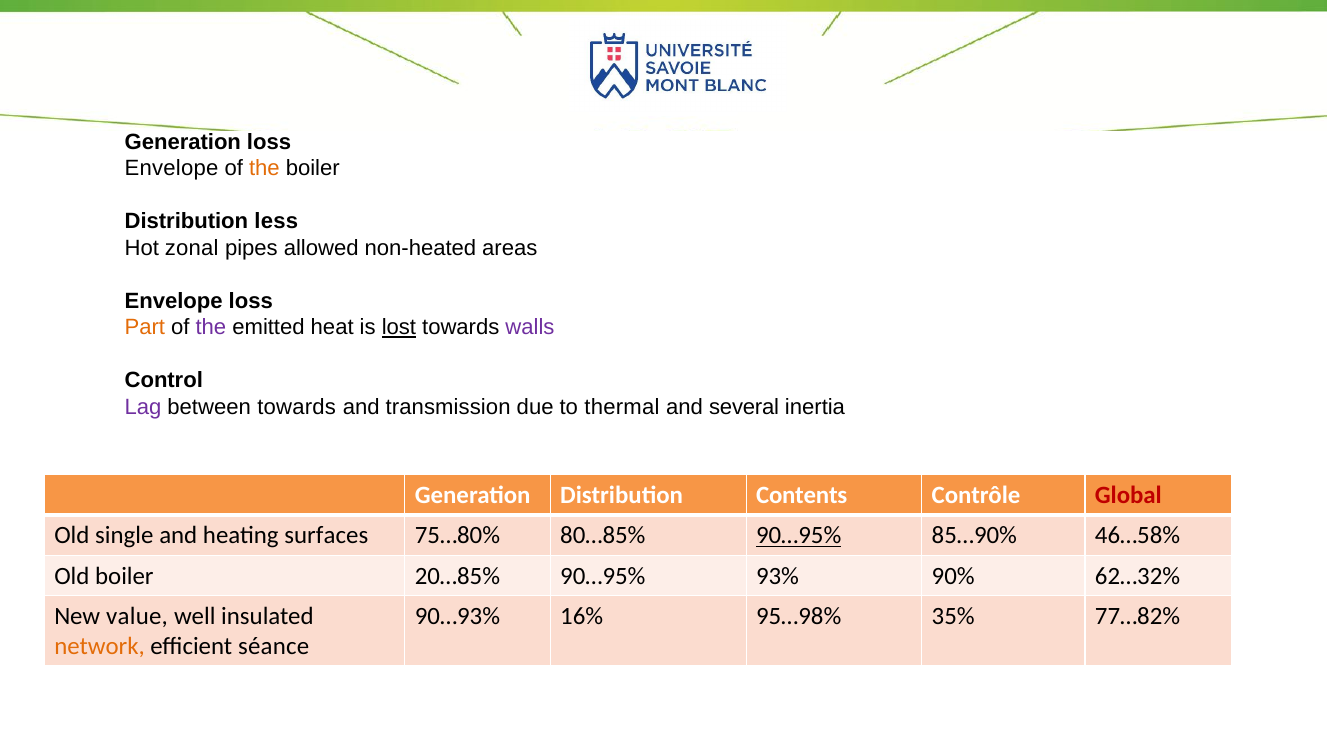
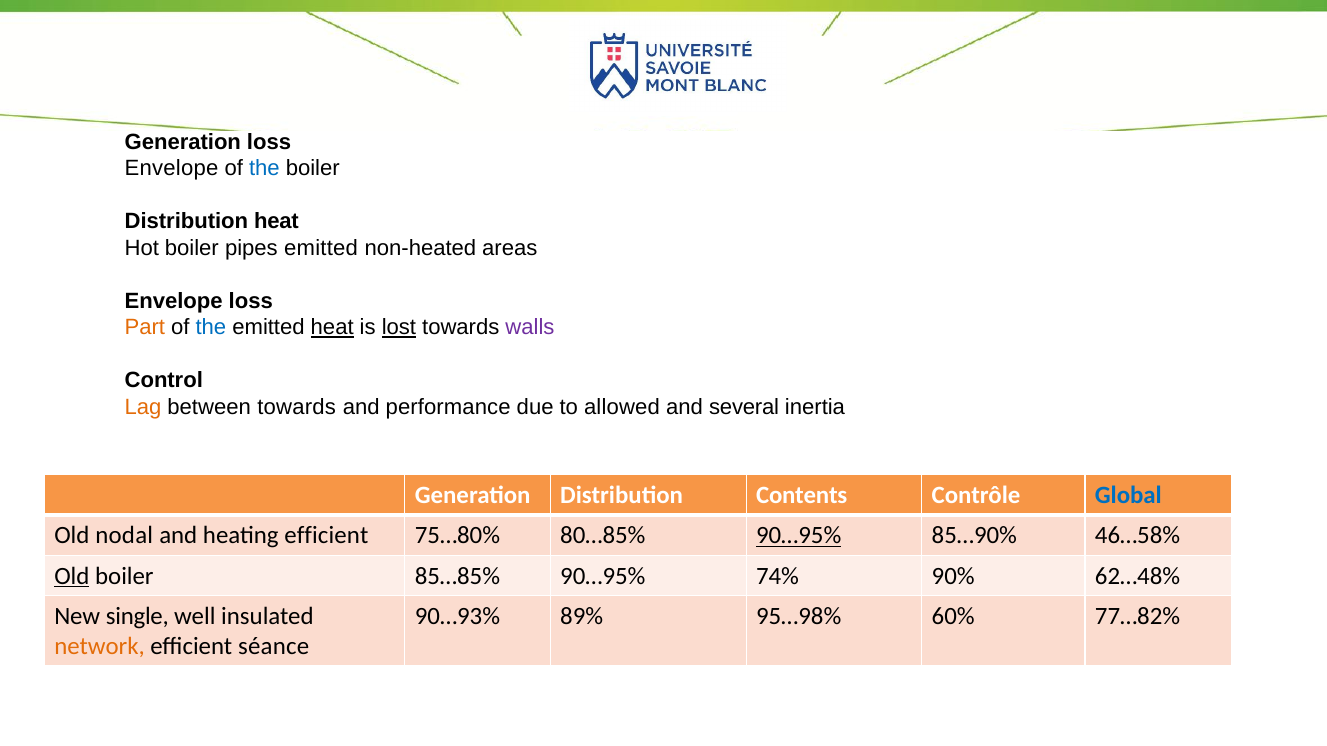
the at (264, 169) colour: orange -> blue
Distribution less: less -> heat
Hot zonal: zonal -> boiler
pipes allowed: allowed -> emitted
the at (211, 328) colour: purple -> blue
heat at (332, 328) underline: none -> present
Lag colour: purple -> orange
transmission: transmission -> performance
thermal: thermal -> allowed
Global colour: red -> blue
single: single -> nodal
heating surfaces: surfaces -> efficient
Old at (72, 576) underline: none -> present
20…85%: 20…85% -> 85…85%
93%: 93% -> 74%
62…32%: 62…32% -> 62…48%
value: value -> single
16%: 16% -> 89%
35%: 35% -> 60%
